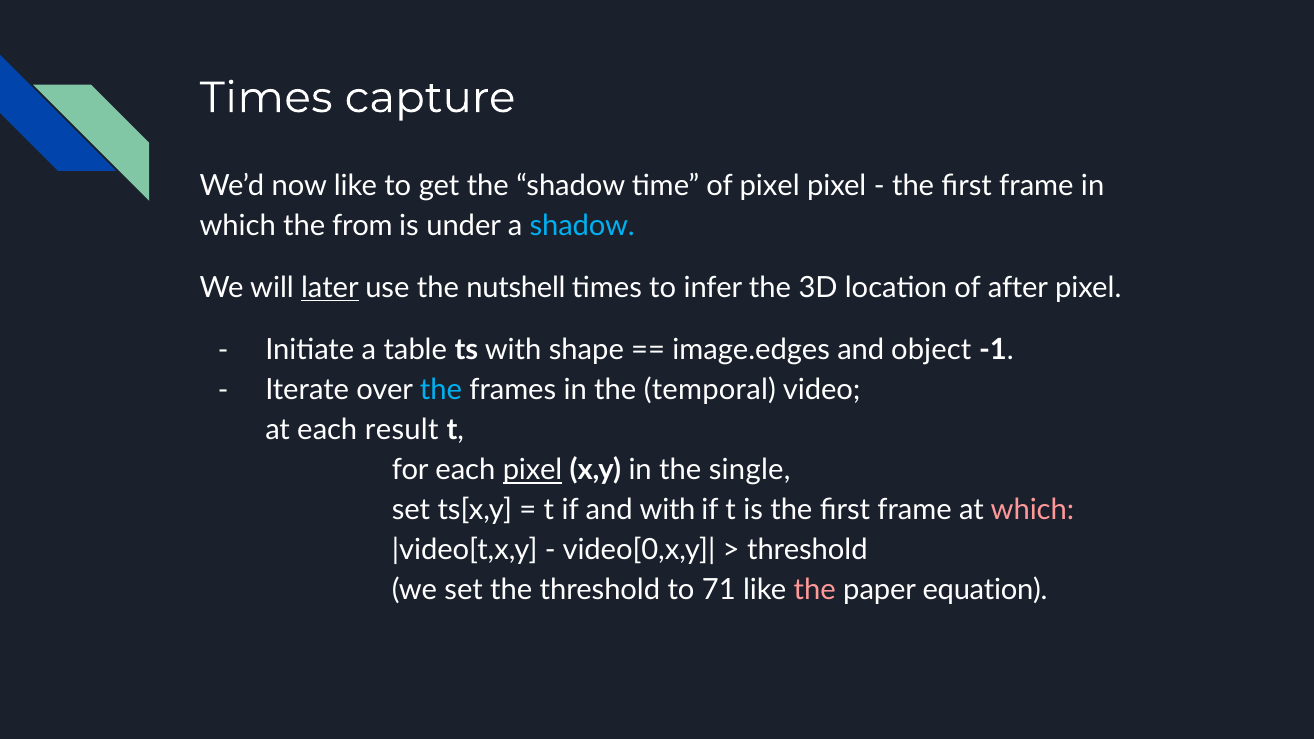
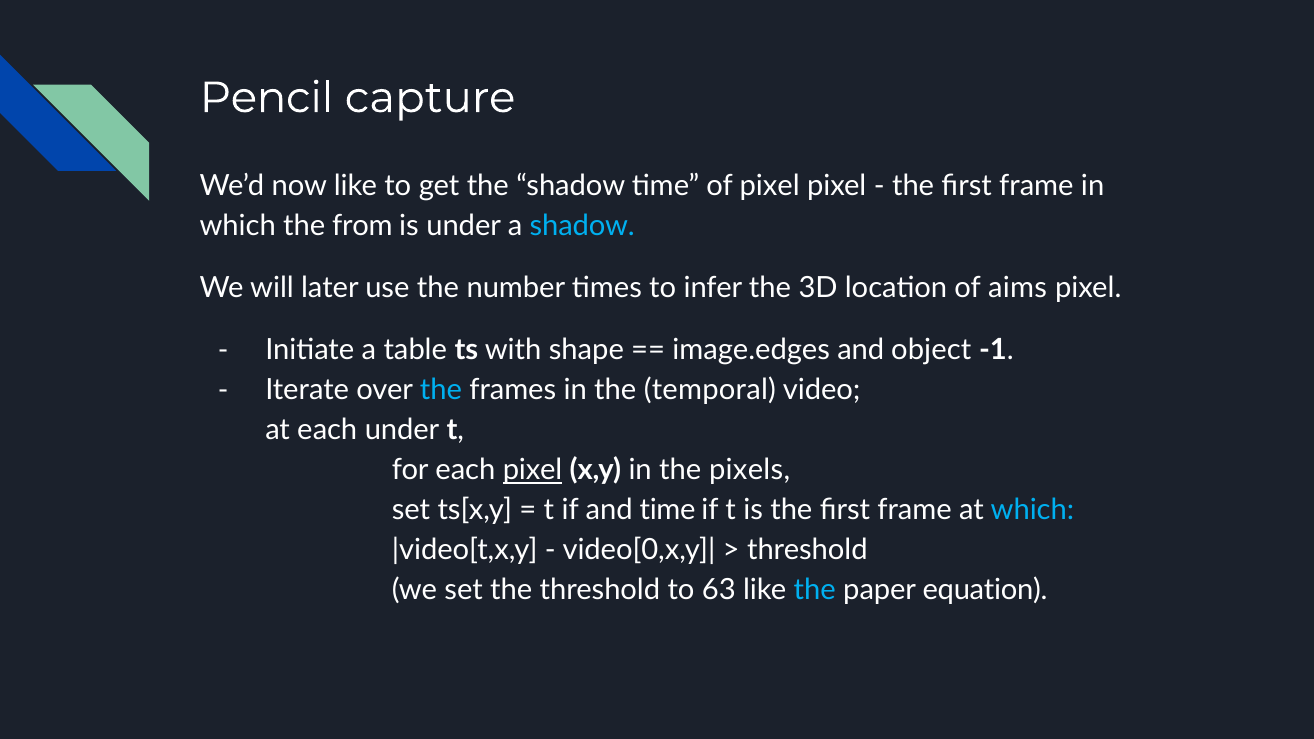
Times at (266, 98): Times -> Pencil
later underline: present -> none
nutshell: nutshell -> number
after: after -> aims
each result: result -> under
single: single -> pixels
and with: with -> time
which at (1032, 510) colour: pink -> light blue
71: 71 -> 63
the at (815, 590) colour: pink -> light blue
